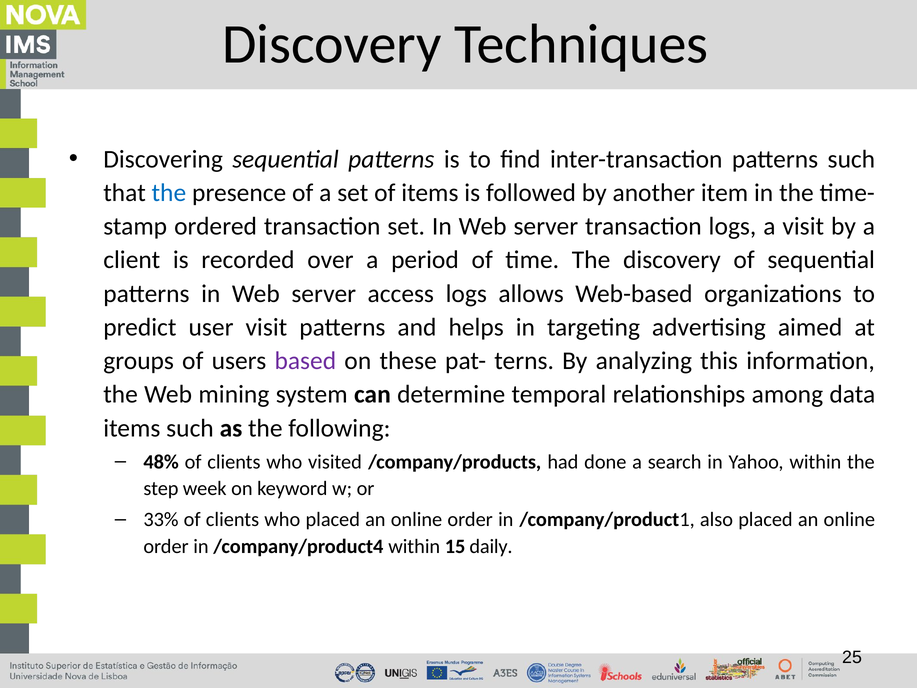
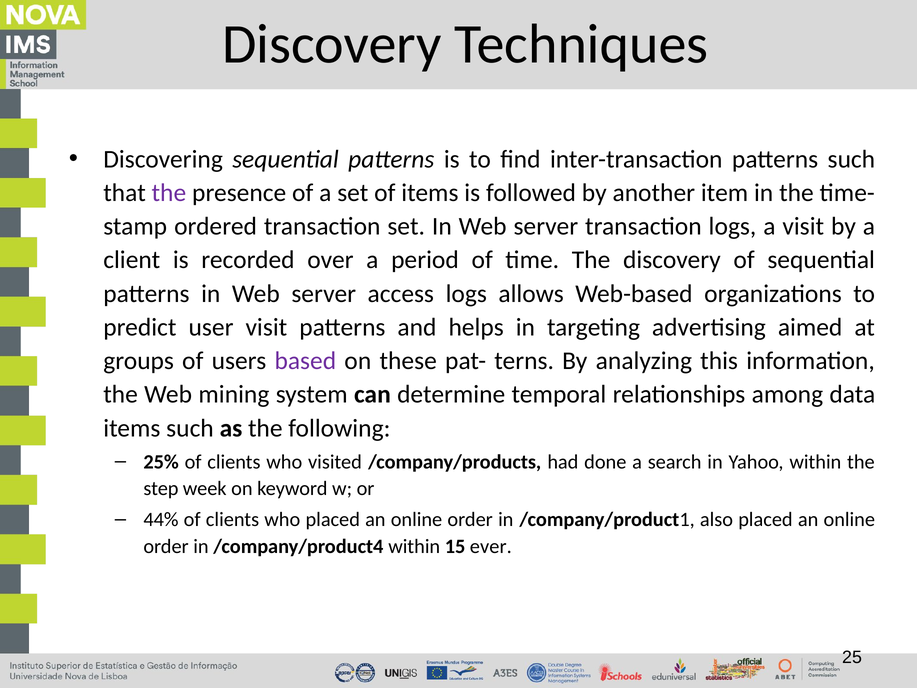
the at (169, 193) colour: blue -> purple
48%: 48% -> 25%
33%: 33% -> 44%
daily: daily -> ever
